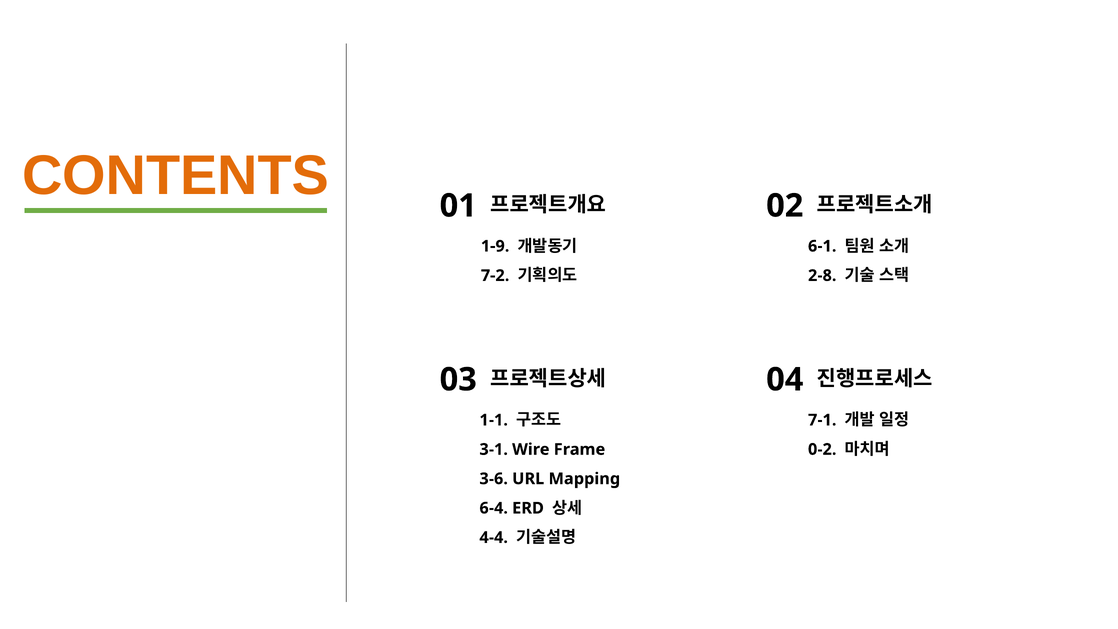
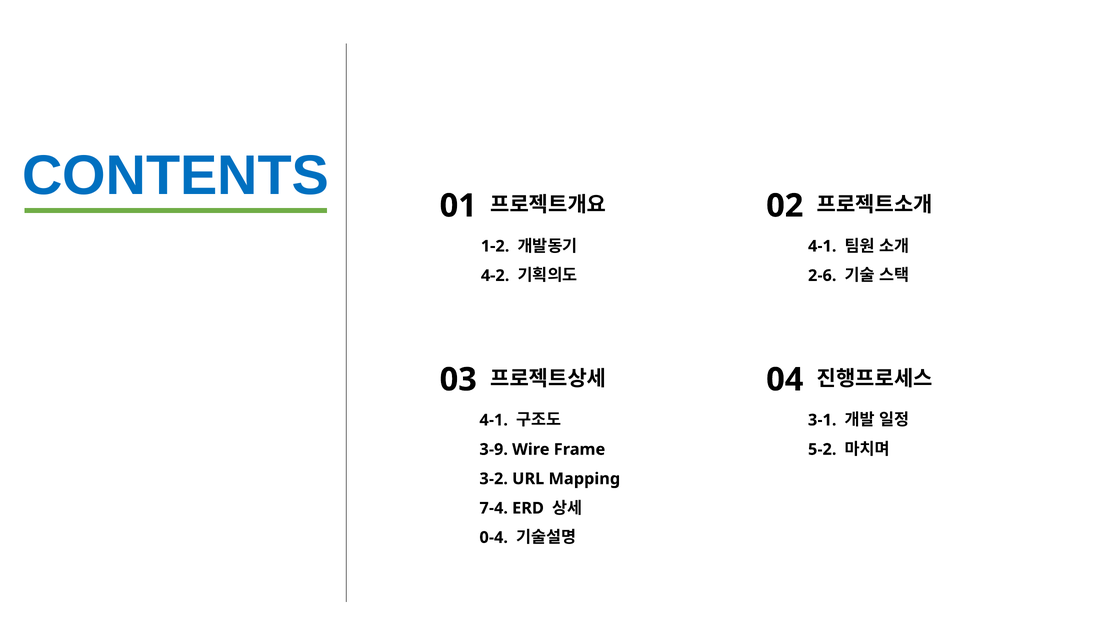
CONTENTS colour: orange -> blue
1-9: 1-9 -> 1-2
6-1 at (822, 246): 6-1 -> 4-1
7-2: 7-2 -> 4-2
2-8: 2-8 -> 2-6
1-1 at (494, 420): 1-1 -> 4-1
7-1: 7-1 -> 3-1
3-1: 3-1 -> 3-9
0-2: 0-2 -> 5-2
3-6: 3-6 -> 3-2
6-4: 6-4 -> 7-4
4-4: 4-4 -> 0-4
